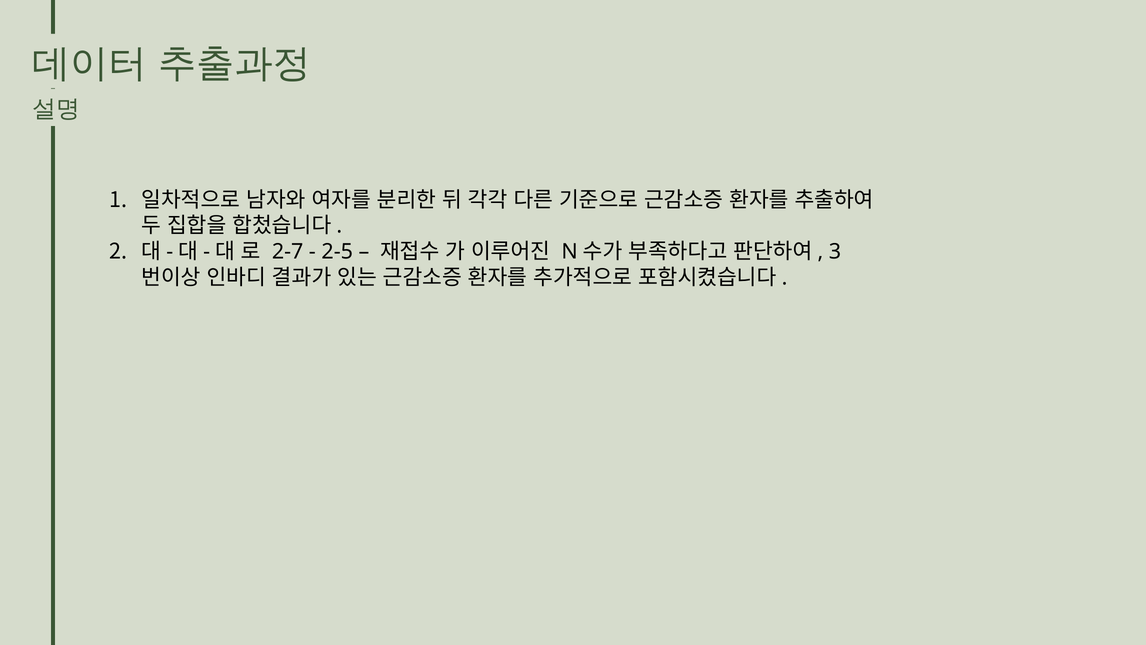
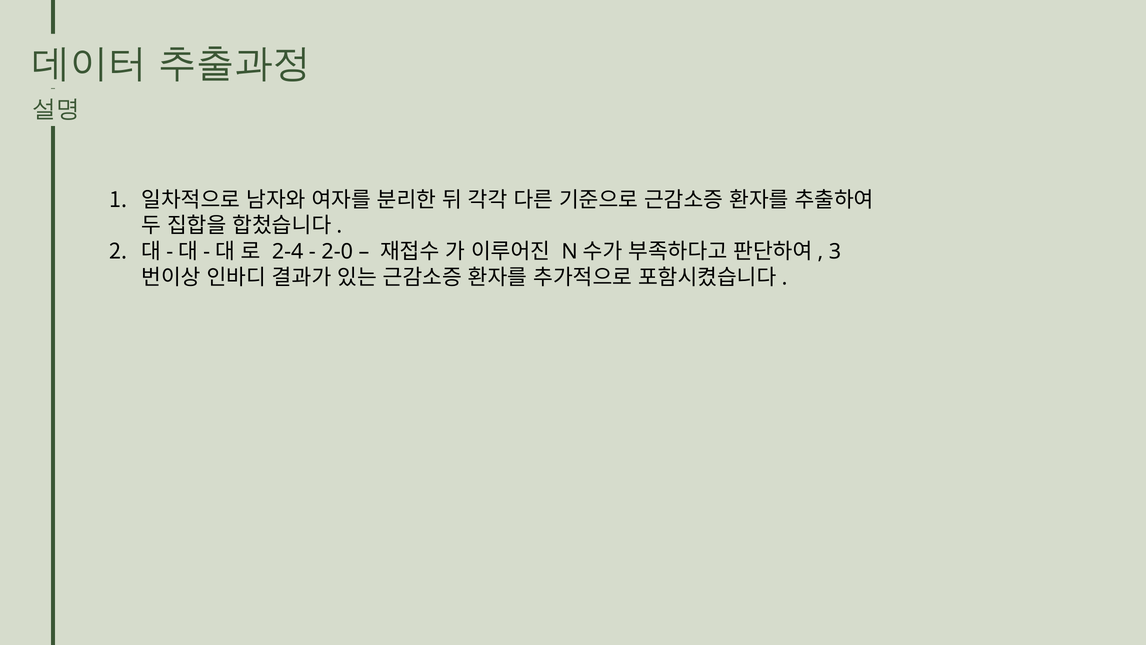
2-7: 2-7 -> 2-4
2-5: 2-5 -> 2-0
